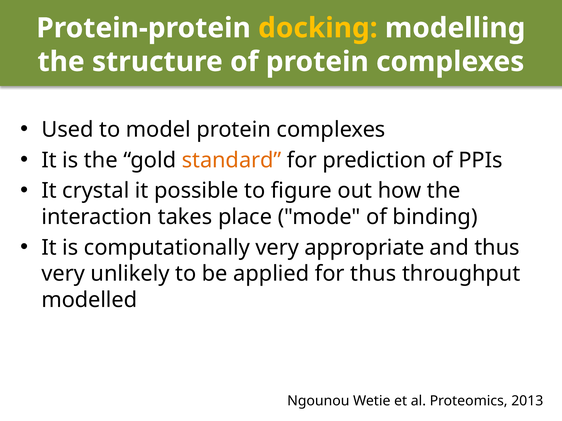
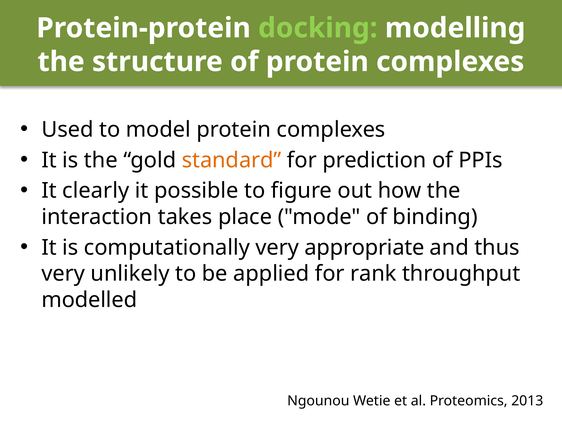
docking colour: yellow -> light green
crystal: crystal -> clearly
for thus: thus -> rank
